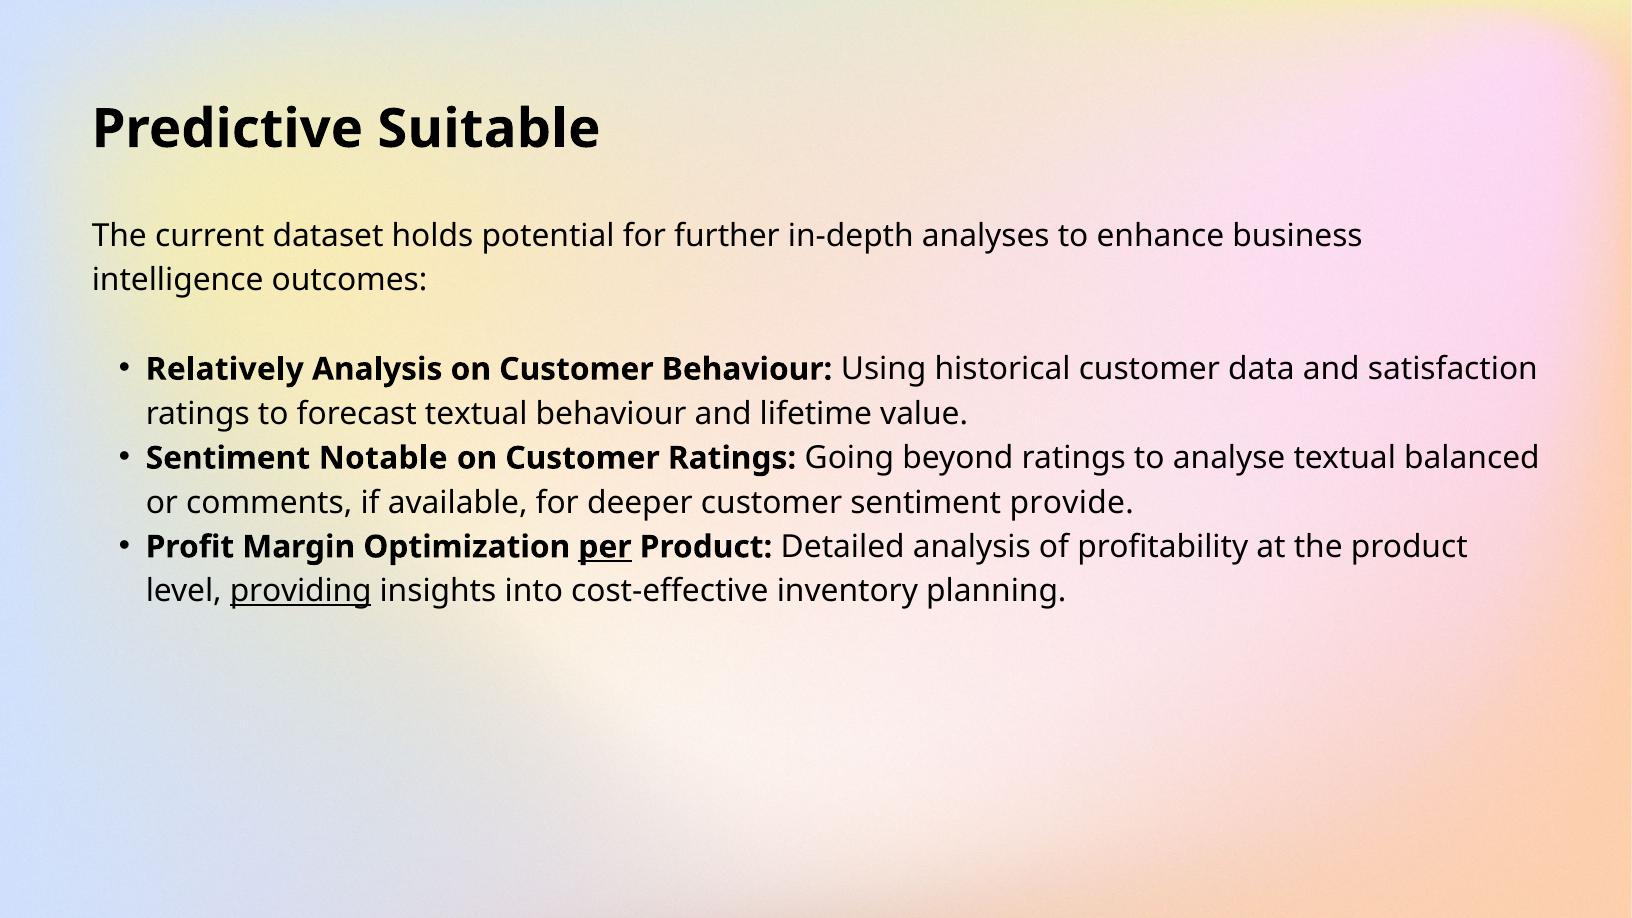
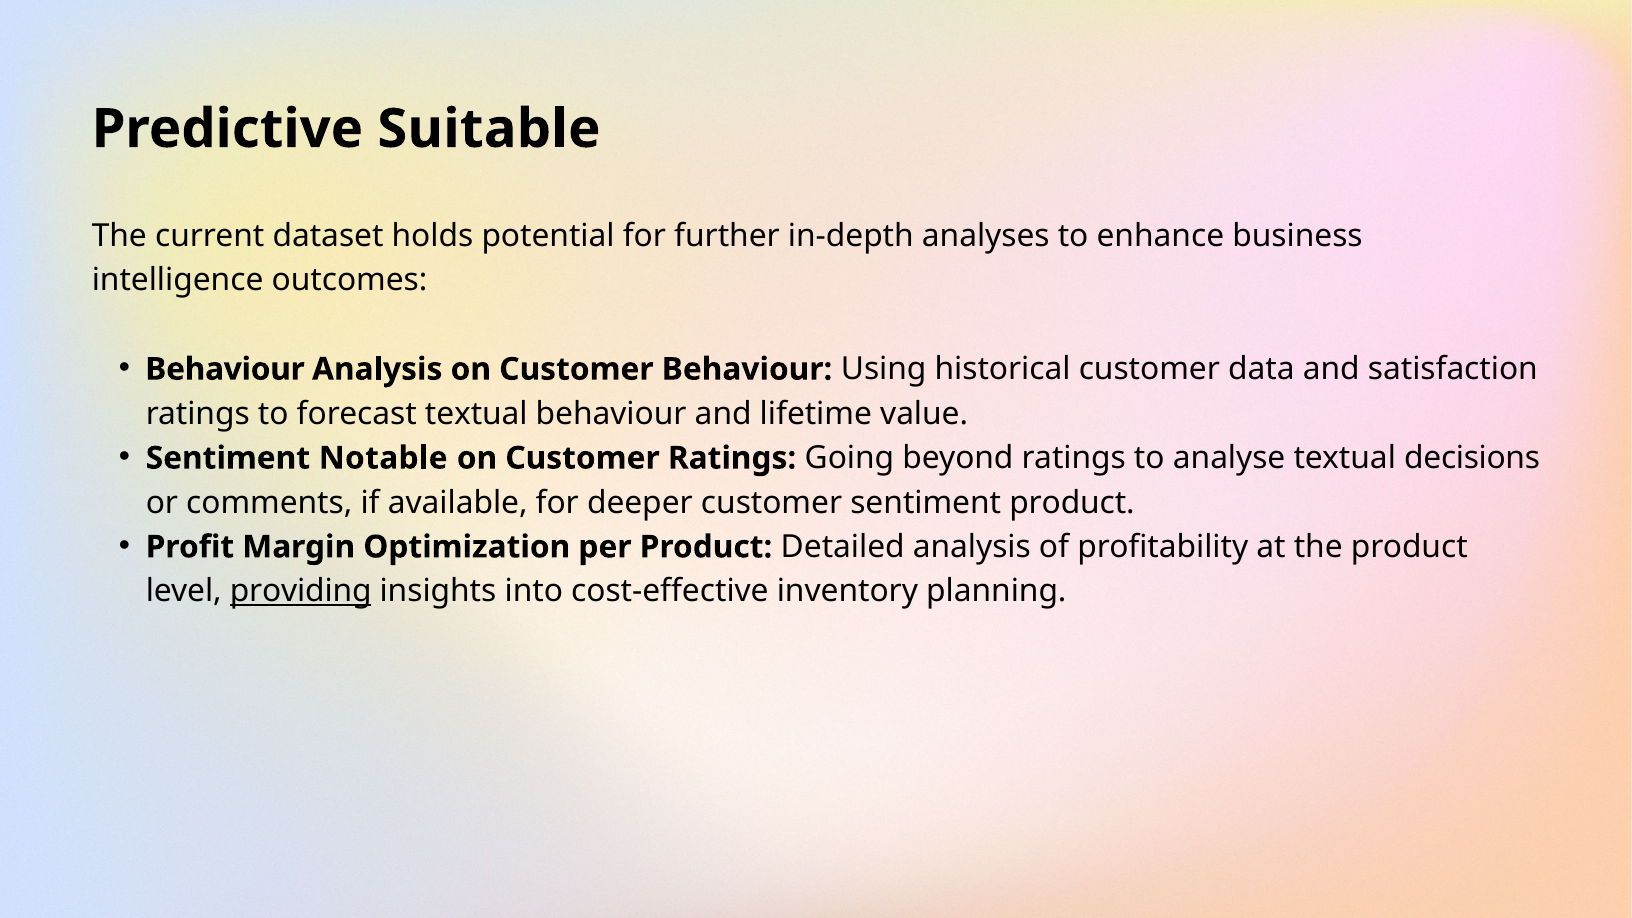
Relatively at (225, 369): Relatively -> Behaviour
balanced: balanced -> decisions
sentiment provide: provide -> product
per underline: present -> none
